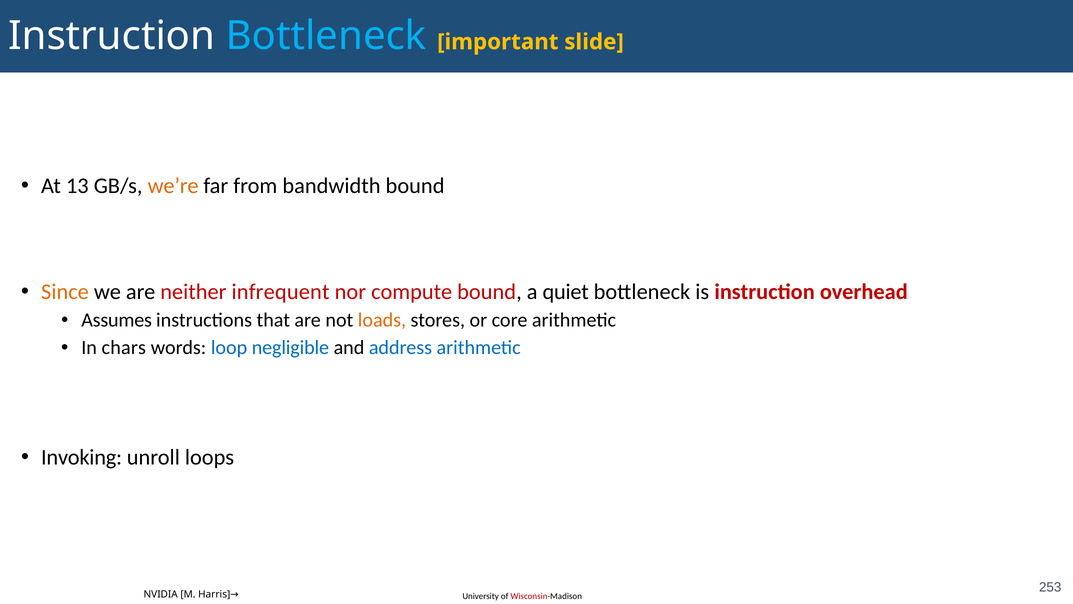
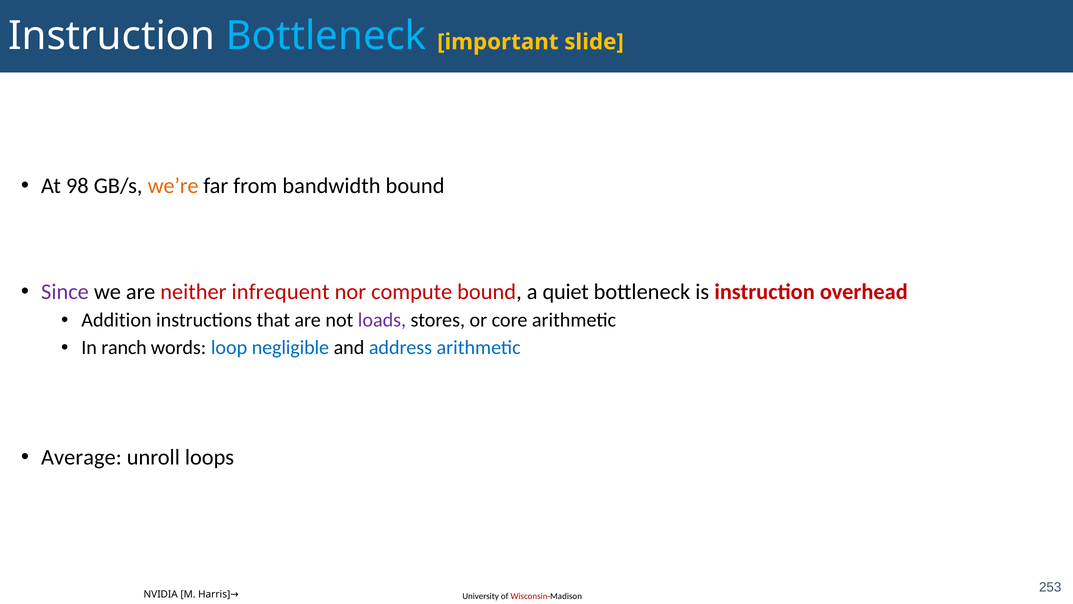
13: 13 -> 98
Since colour: orange -> purple
Assumes: Assumes -> Addition
loads colour: orange -> purple
chars: chars -> ranch
Invoking: Invoking -> Average
